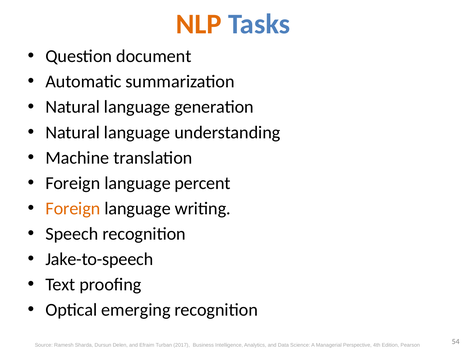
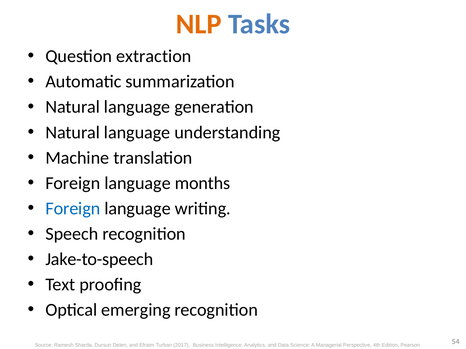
document: document -> extraction
percent: percent -> months
Foreign at (73, 209) colour: orange -> blue
